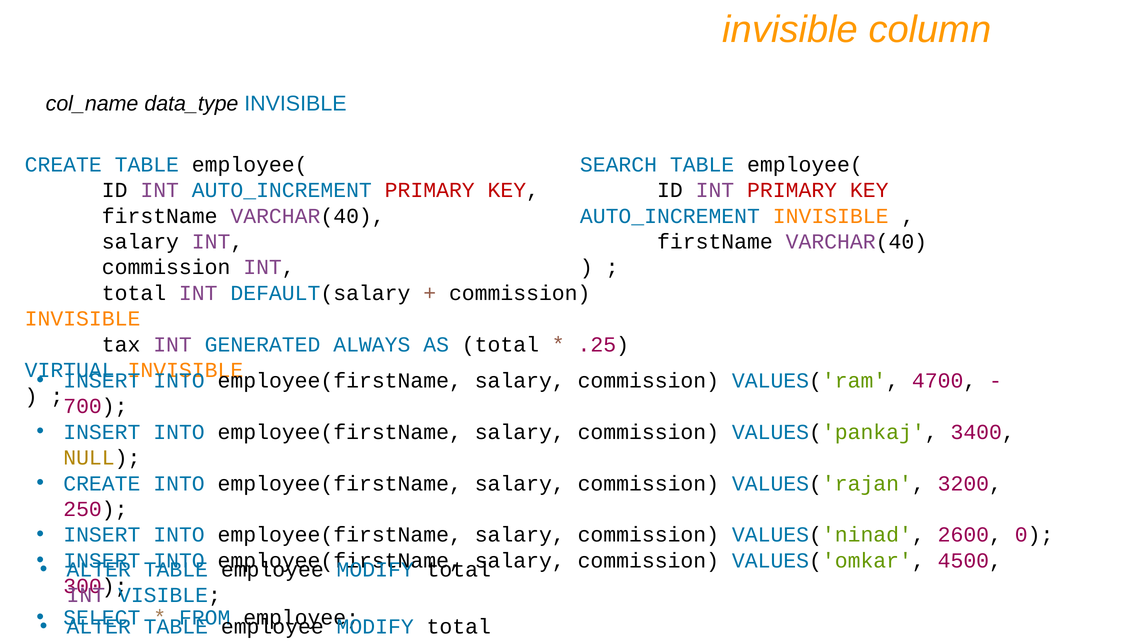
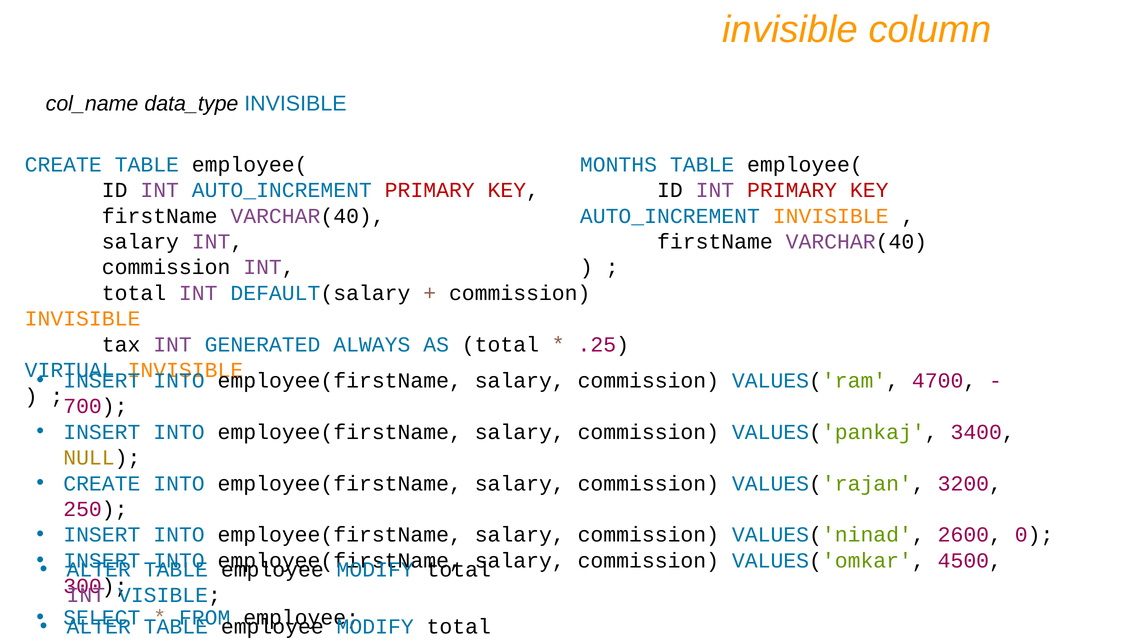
SEARCH: SEARCH -> MONTHS
